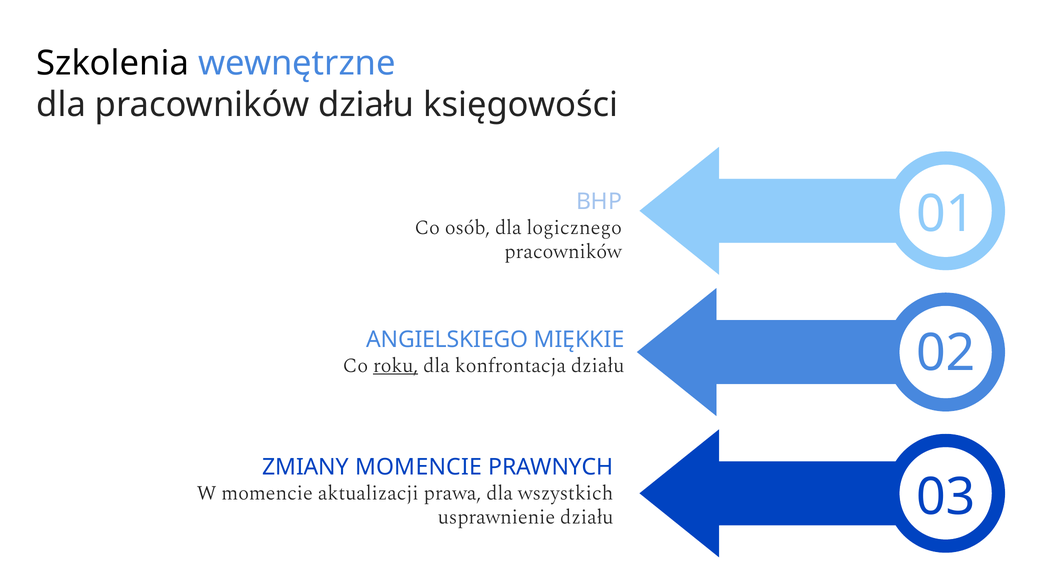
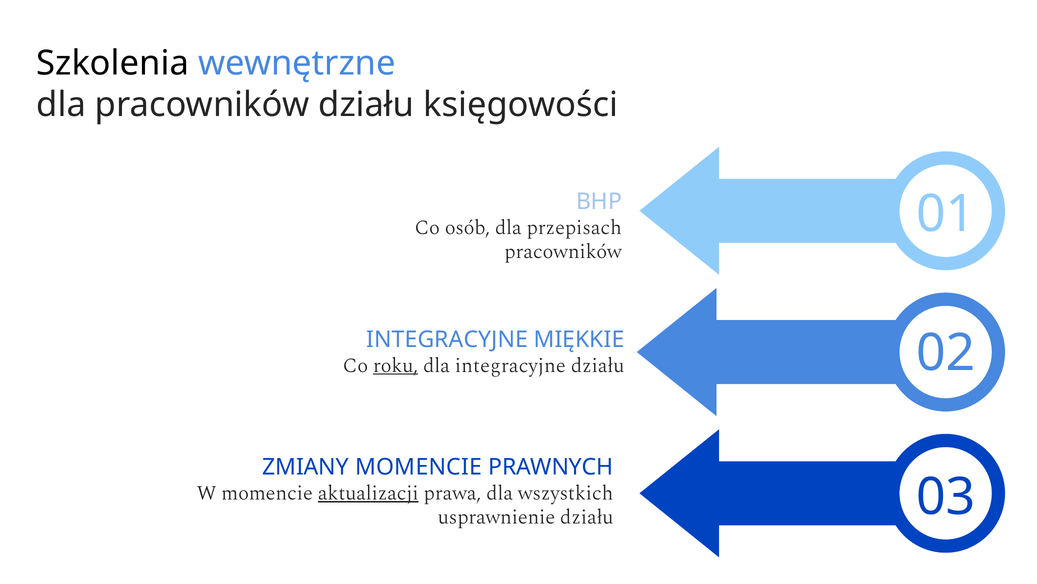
logicznego: logicznego -> przepisach
ANGIELSKIEGO at (447, 339): ANGIELSKIEGO -> INTEGRACYJNE
dla konfrontacja: konfrontacja -> integracyjne
aktualizacji underline: none -> present
